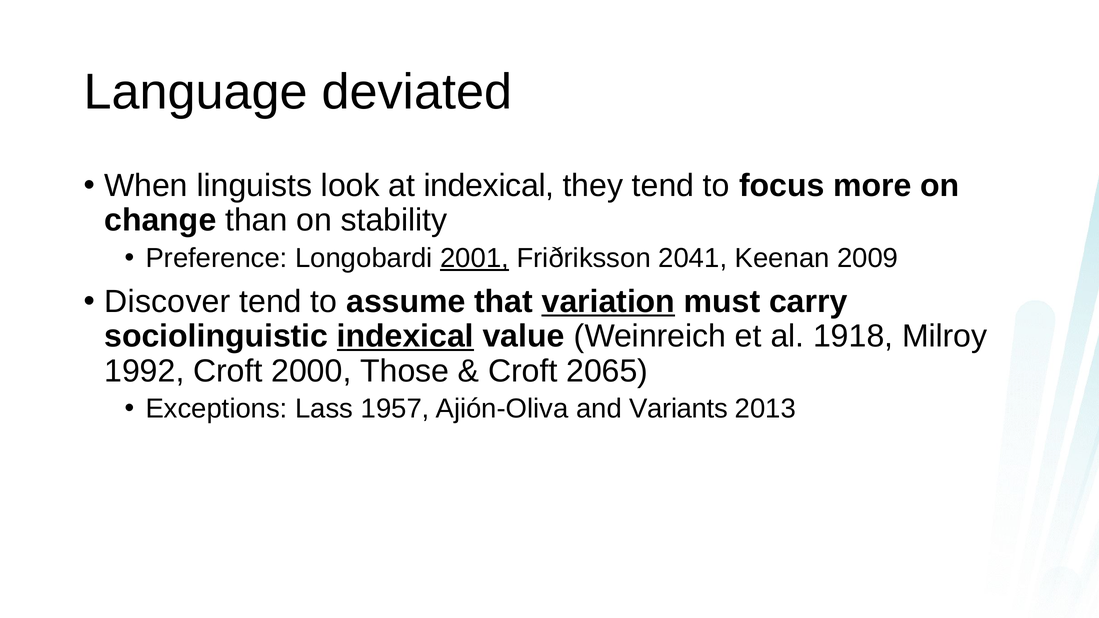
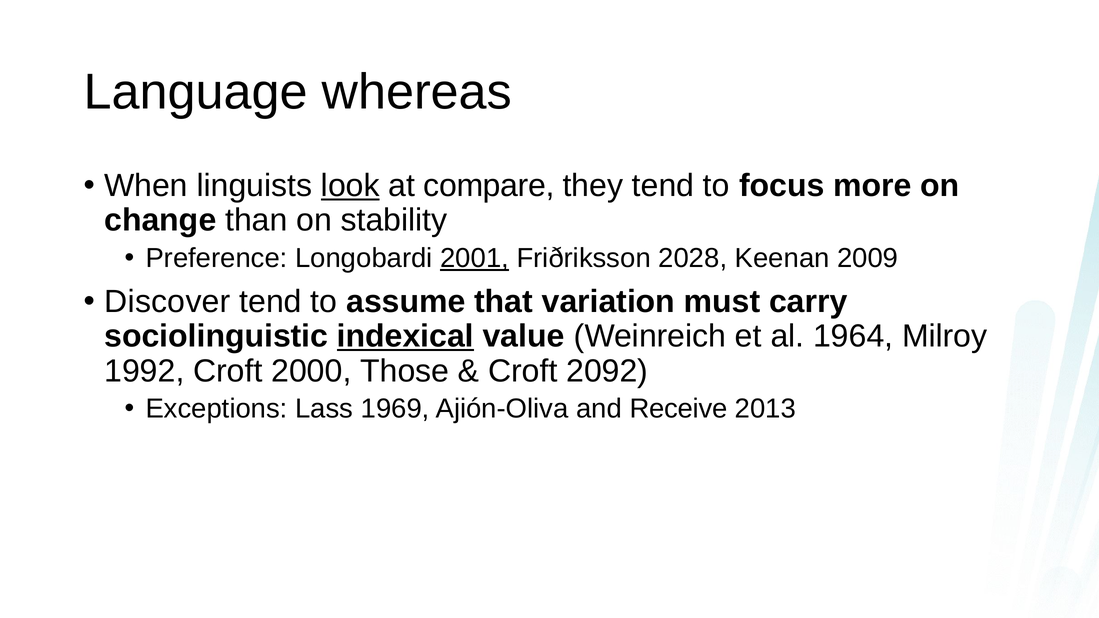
deviated: deviated -> whereas
look underline: none -> present
at indexical: indexical -> compare
2041: 2041 -> 2028
variation underline: present -> none
1918: 1918 -> 1964
2065: 2065 -> 2092
1957: 1957 -> 1969
Variants: Variants -> Receive
